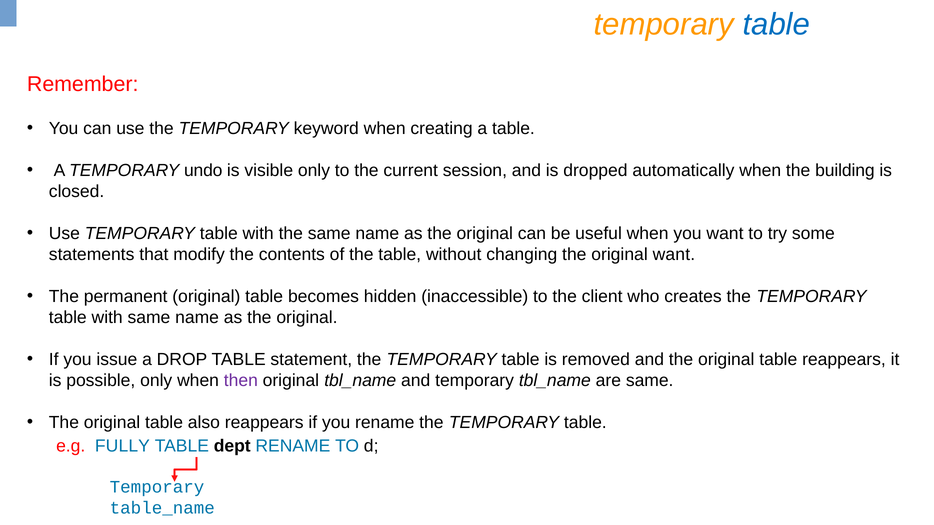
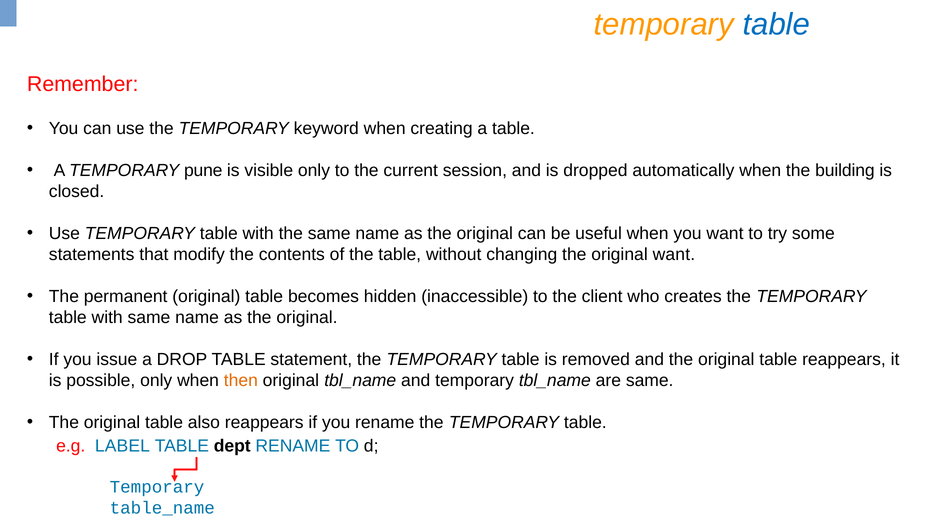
undo: undo -> pune
then colour: purple -> orange
FULLY: FULLY -> LABEL
